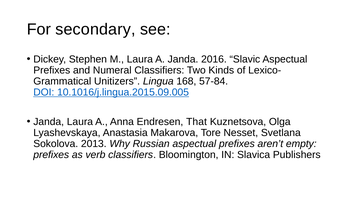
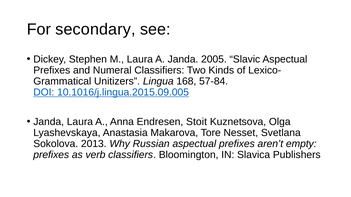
2016: 2016 -> 2005
That: That -> Stoit
